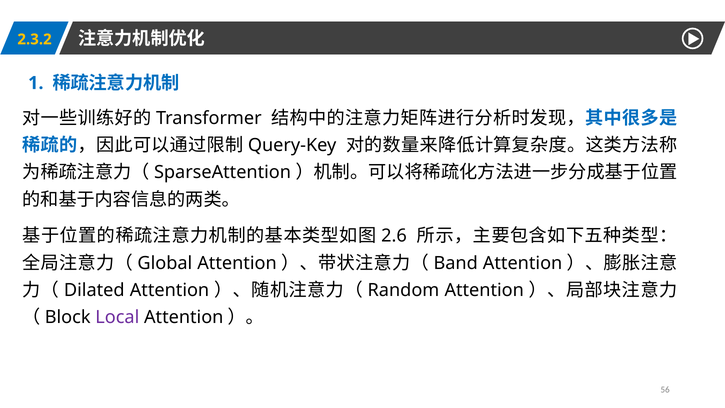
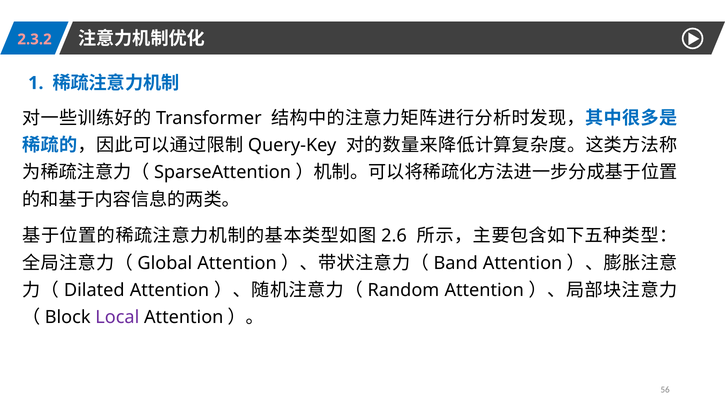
2.3.2 colour: yellow -> pink
